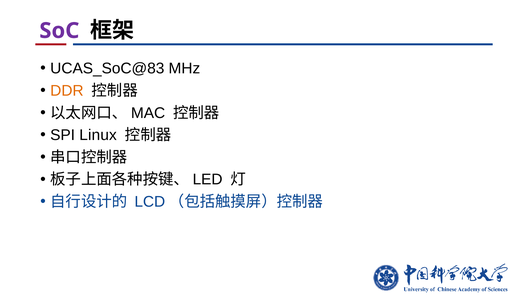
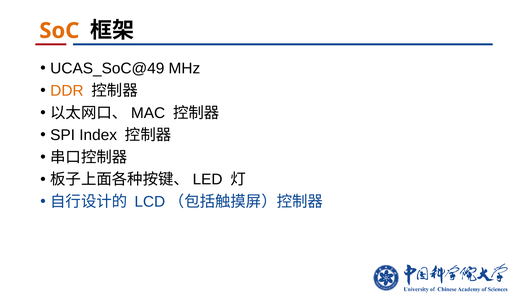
SoC colour: purple -> orange
UCAS_SoC@83: UCAS_SoC@83 -> UCAS_SoC@49
Linux: Linux -> Index
